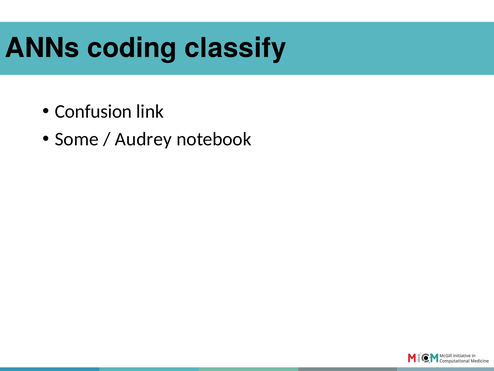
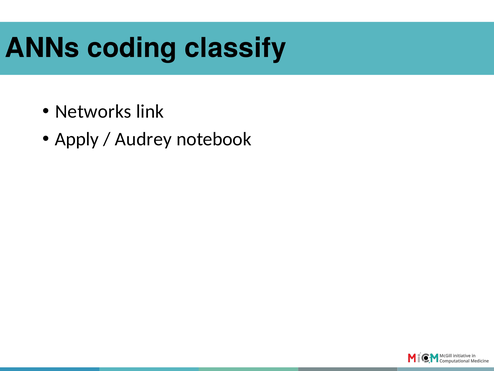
Confusion: Confusion -> Networks
Some: Some -> Apply
